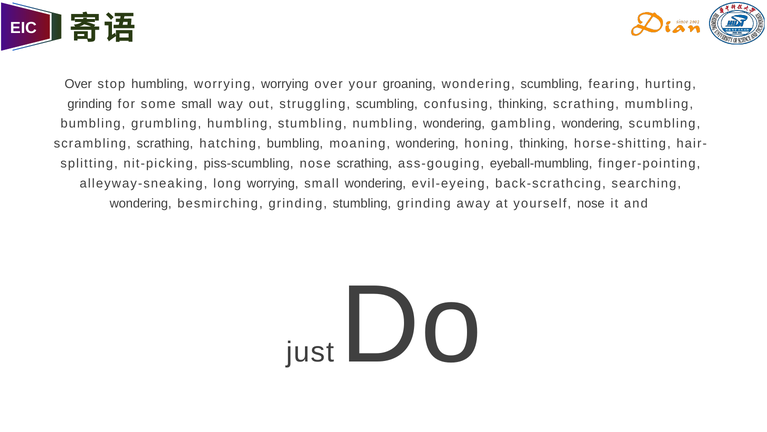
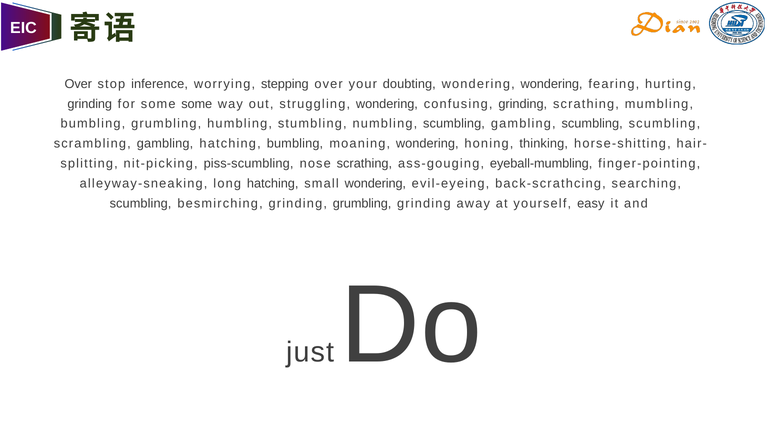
stop humbling: humbling -> inference
worrying worrying: worrying -> stepping
groaning: groaning -> doubting
scumbling at (551, 84): scumbling -> wondering
some small: small -> some
struggling scumbling: scumbling -> wondering
confusing thinking: thinking -> grinding
numbling wondering: wondering -> scumbling
gambling wondering: wondering -> scumbling
scrambling scrathing: scrathing -> gambling
long worrying: worrying -> hatching
wondering at (141, 203): wondering -> scumbling
grinding stumbling: stumbling -> grumbling
yourself nose: nose -> easy
